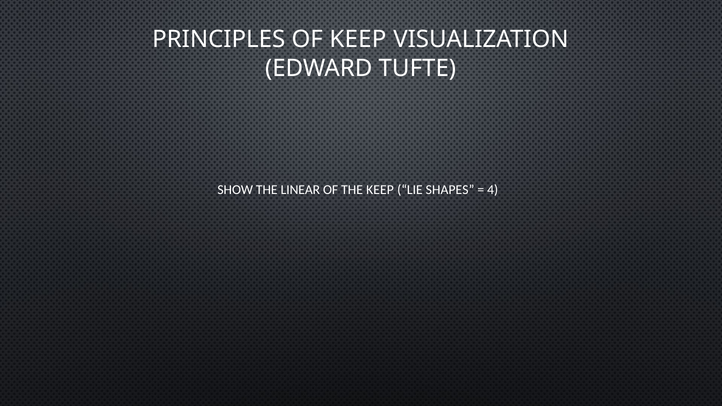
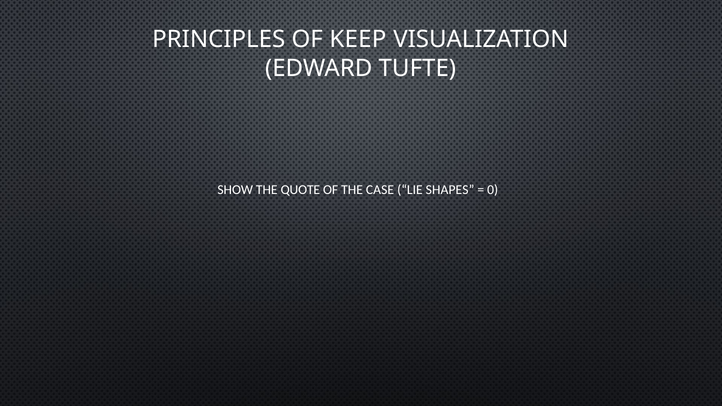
LINEAR: LINEAR -> QUOTE
THE KEEP: KEEP -> CASE
4: 4 -> 0
